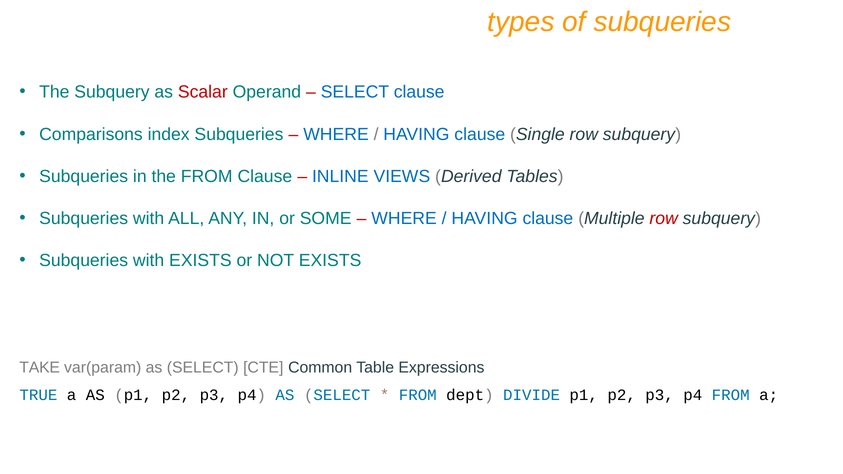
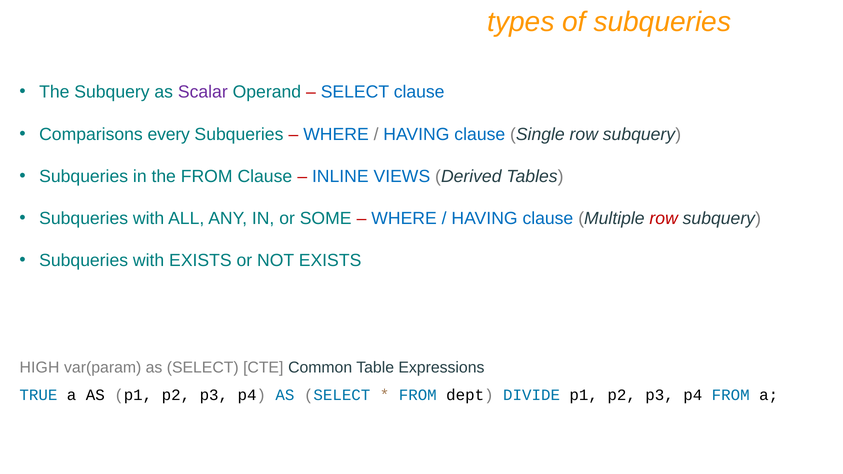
Scalar colour: red -> purple
index: index -> every
TAKE: TAKE -> HIGH
